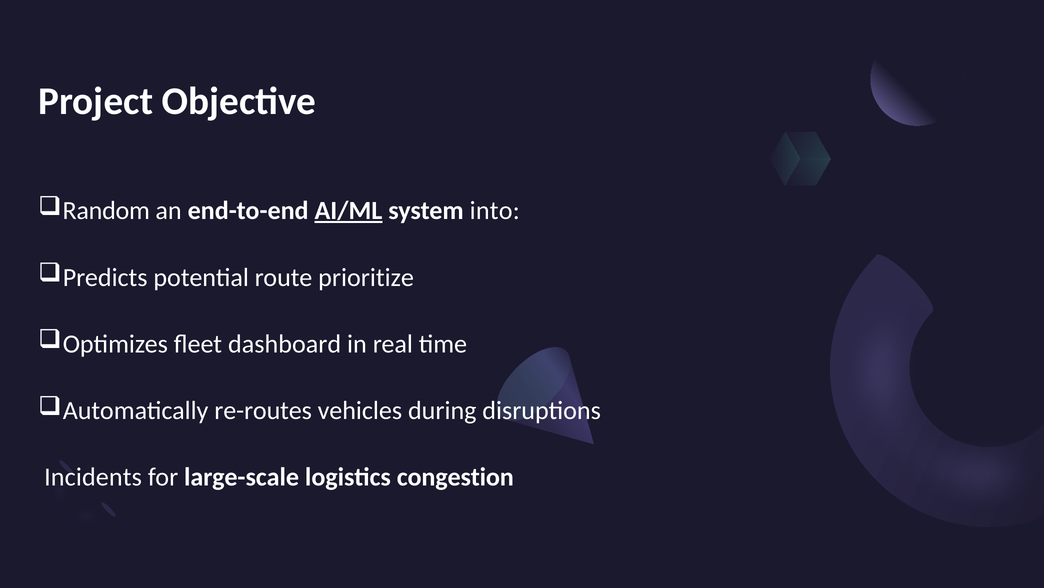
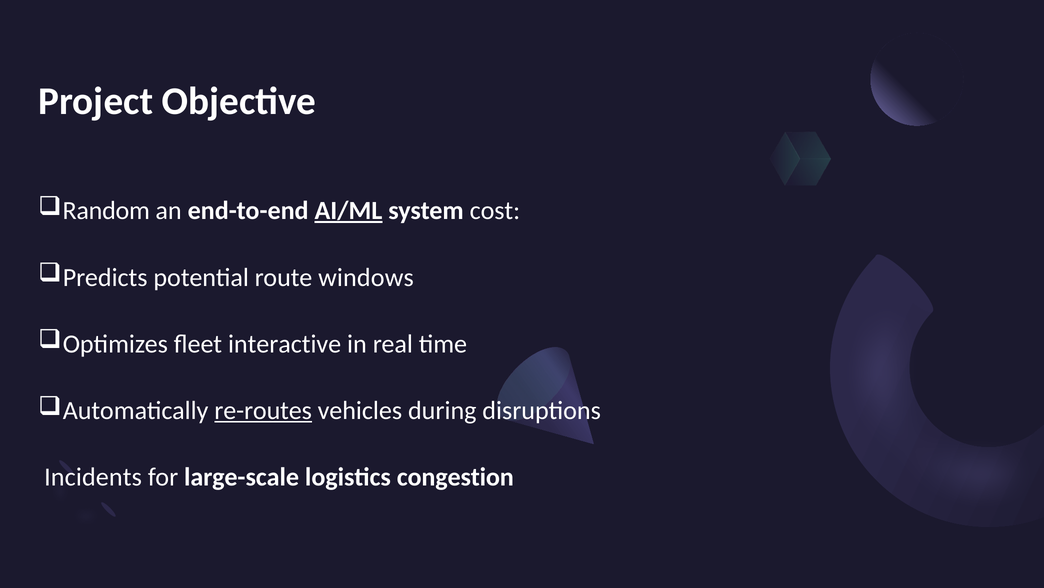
into: into -> cost
prioritize: prioritize -> windows
dashboard: dashboard -> interactive
re-routes underline: none -> present
